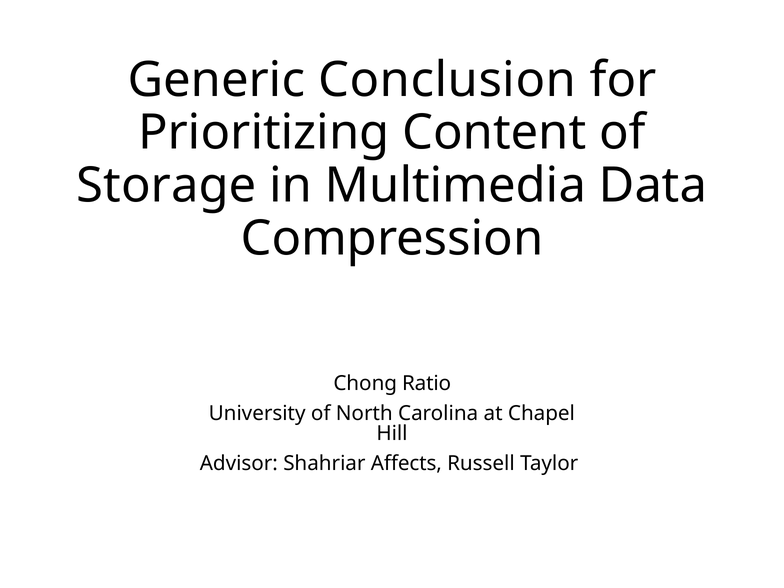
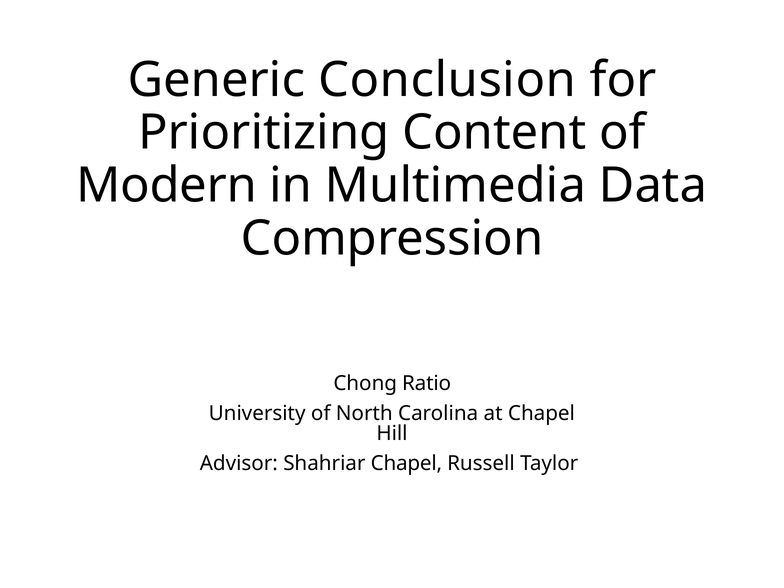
Storage: Storage -> Modern
Shahriar Affects: Affects -> Chapel
